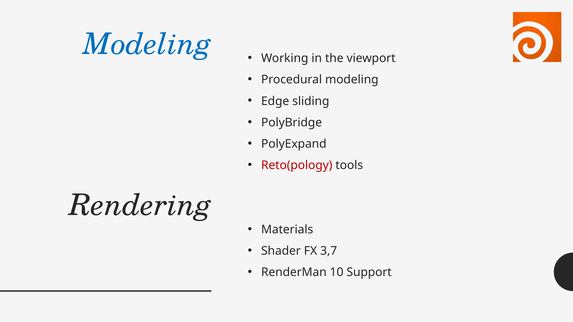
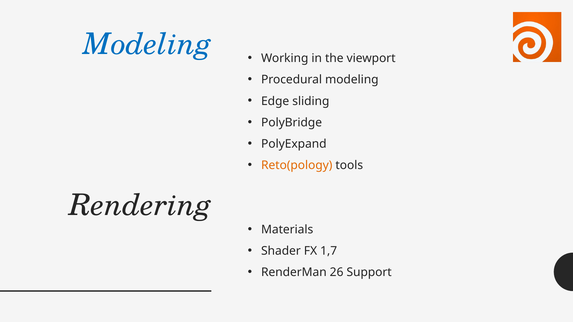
Reto(pology colour: red -> orange
3,7: 3,7 -> 1,7
10: 10 -> 26
